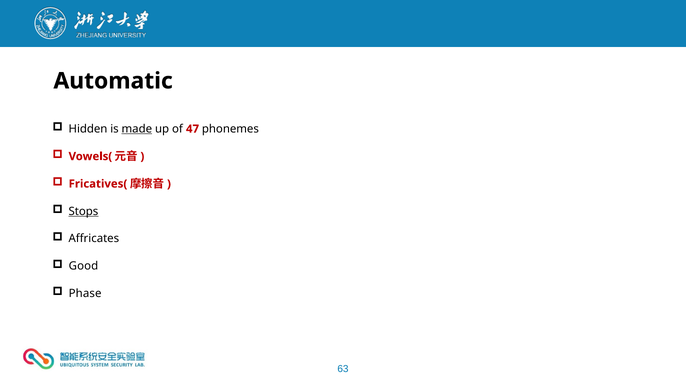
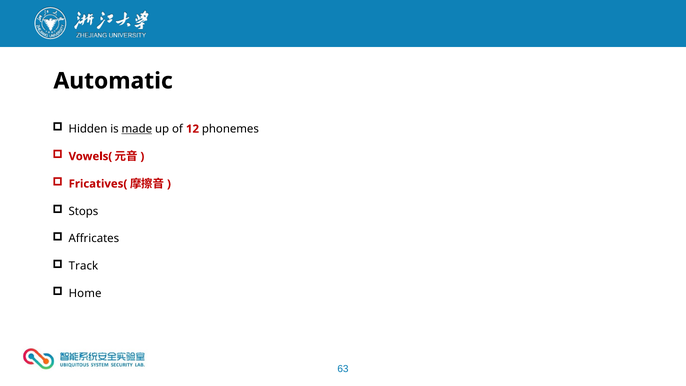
47: 47 -> 12
Stops underline: present -> none
Good: Good -> Track
Phase: Phase -> Home
